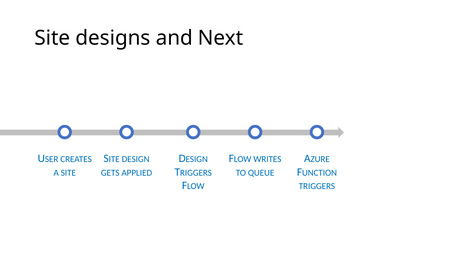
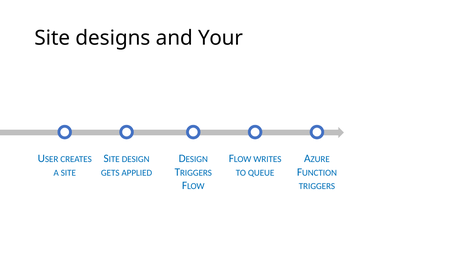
Next: Next -> Your
